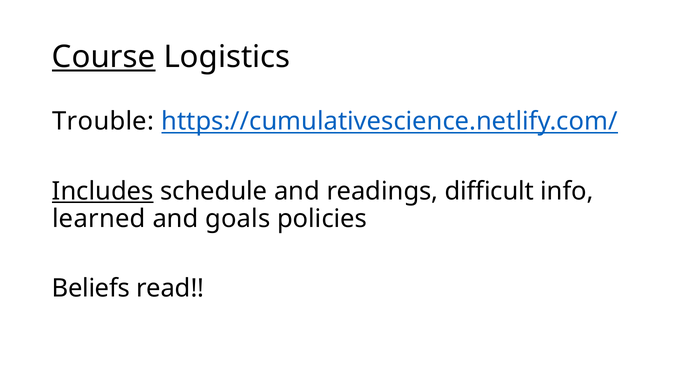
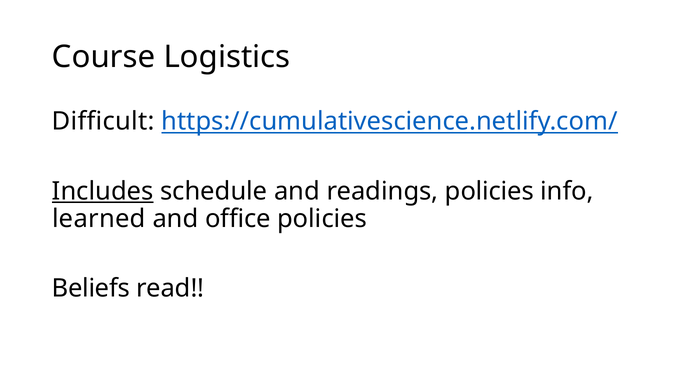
Course underline: present -> none
Trouble: Trouble -> Difficult
readings difficult: difficult -> policies
goals: goals -> office
